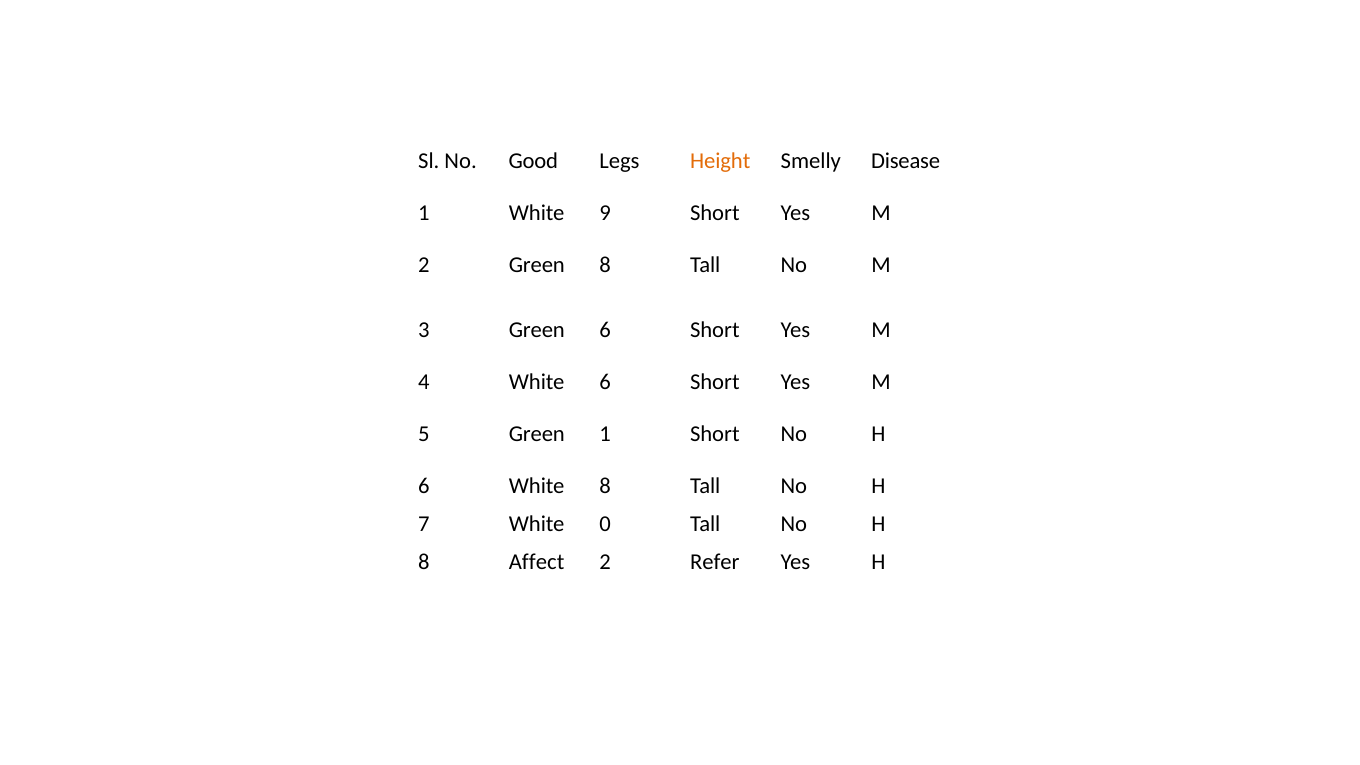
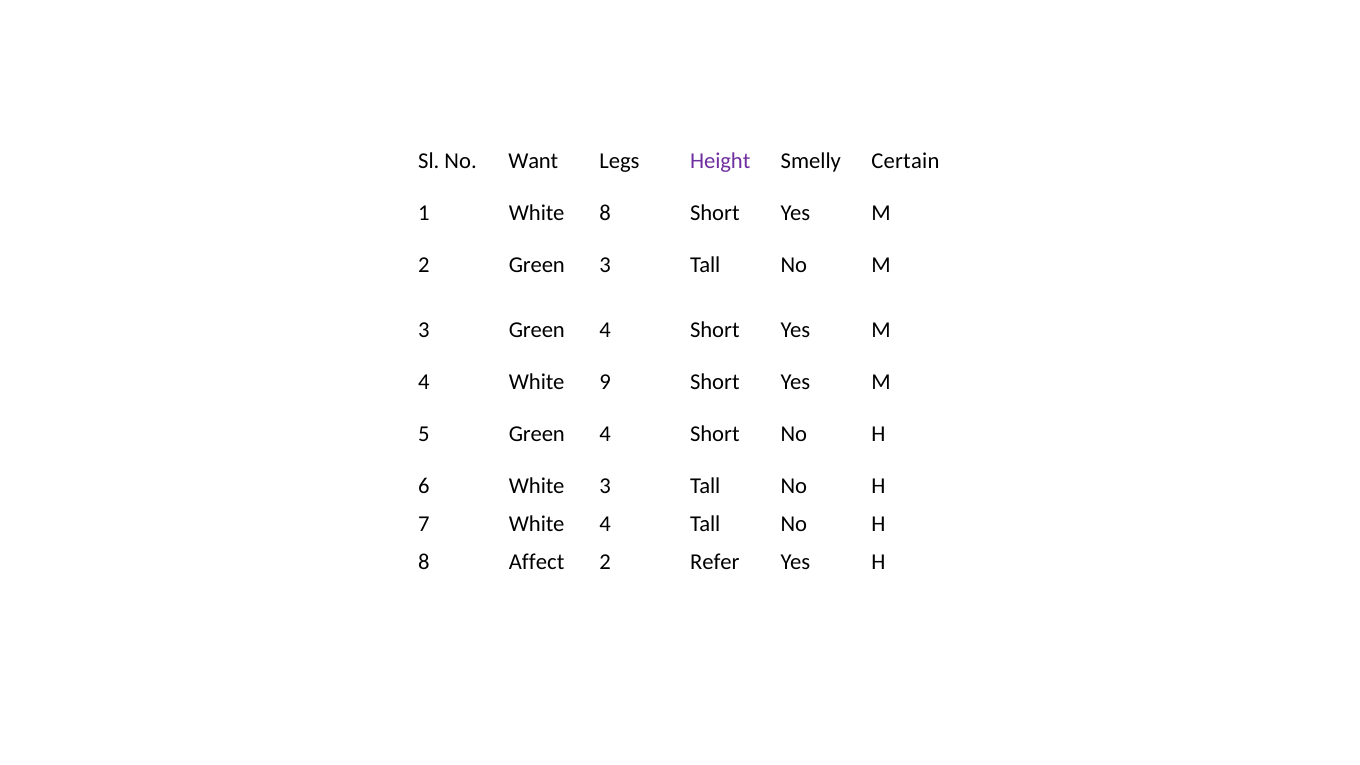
Good: Good -> Want
Height colour: orange -> purple
Disease: Disease -> Certain
White 9: 9 -> 8
Green 8: 8 -> 3
3 Green 6: 6 -> 4
White 6: 6 -> 9
5 Green 1: 1 -> 4
White 8: 8 -> 3
White 0: 0 -> 4
